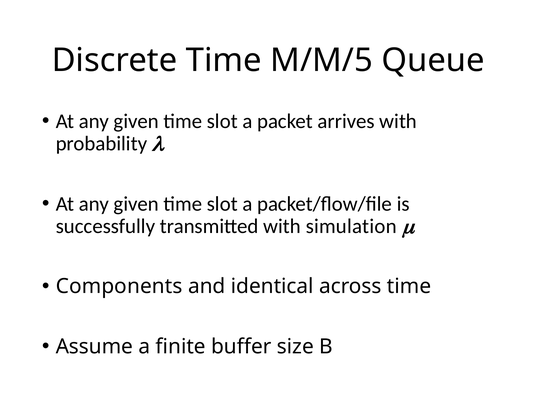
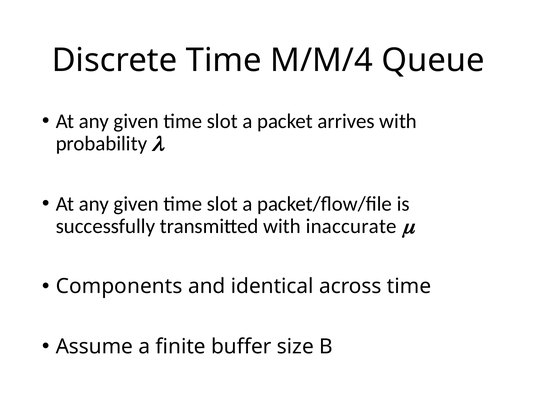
M/M/5: M/M/5 -> M/M/4
simulation: simulation -> inaccurate
